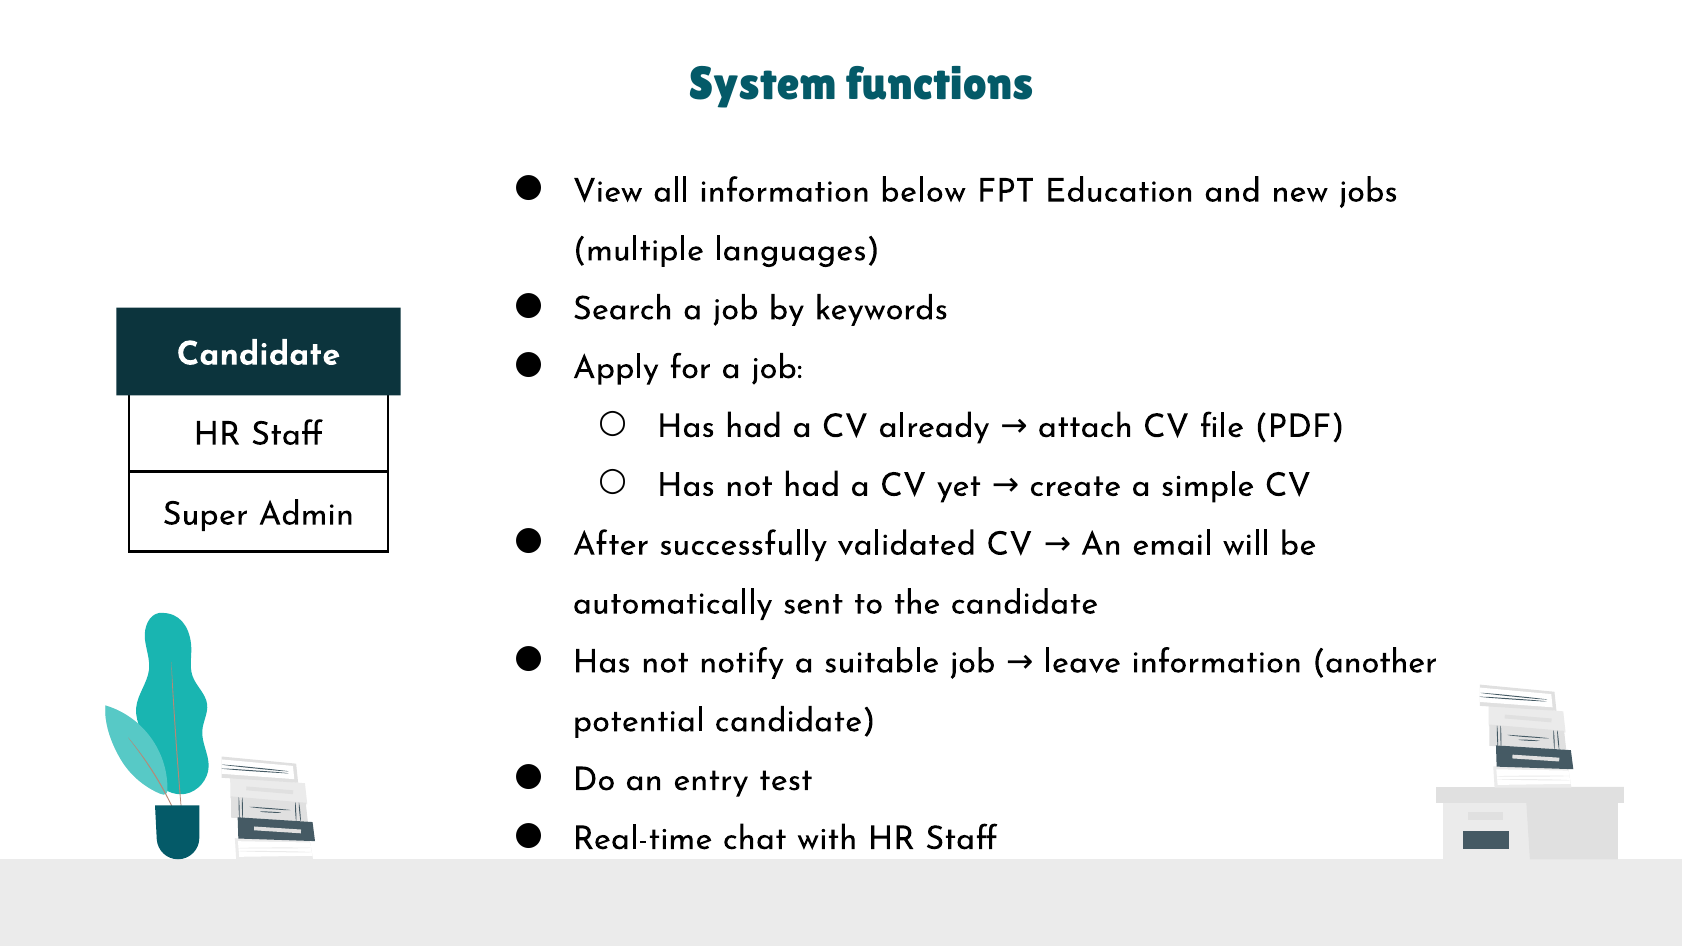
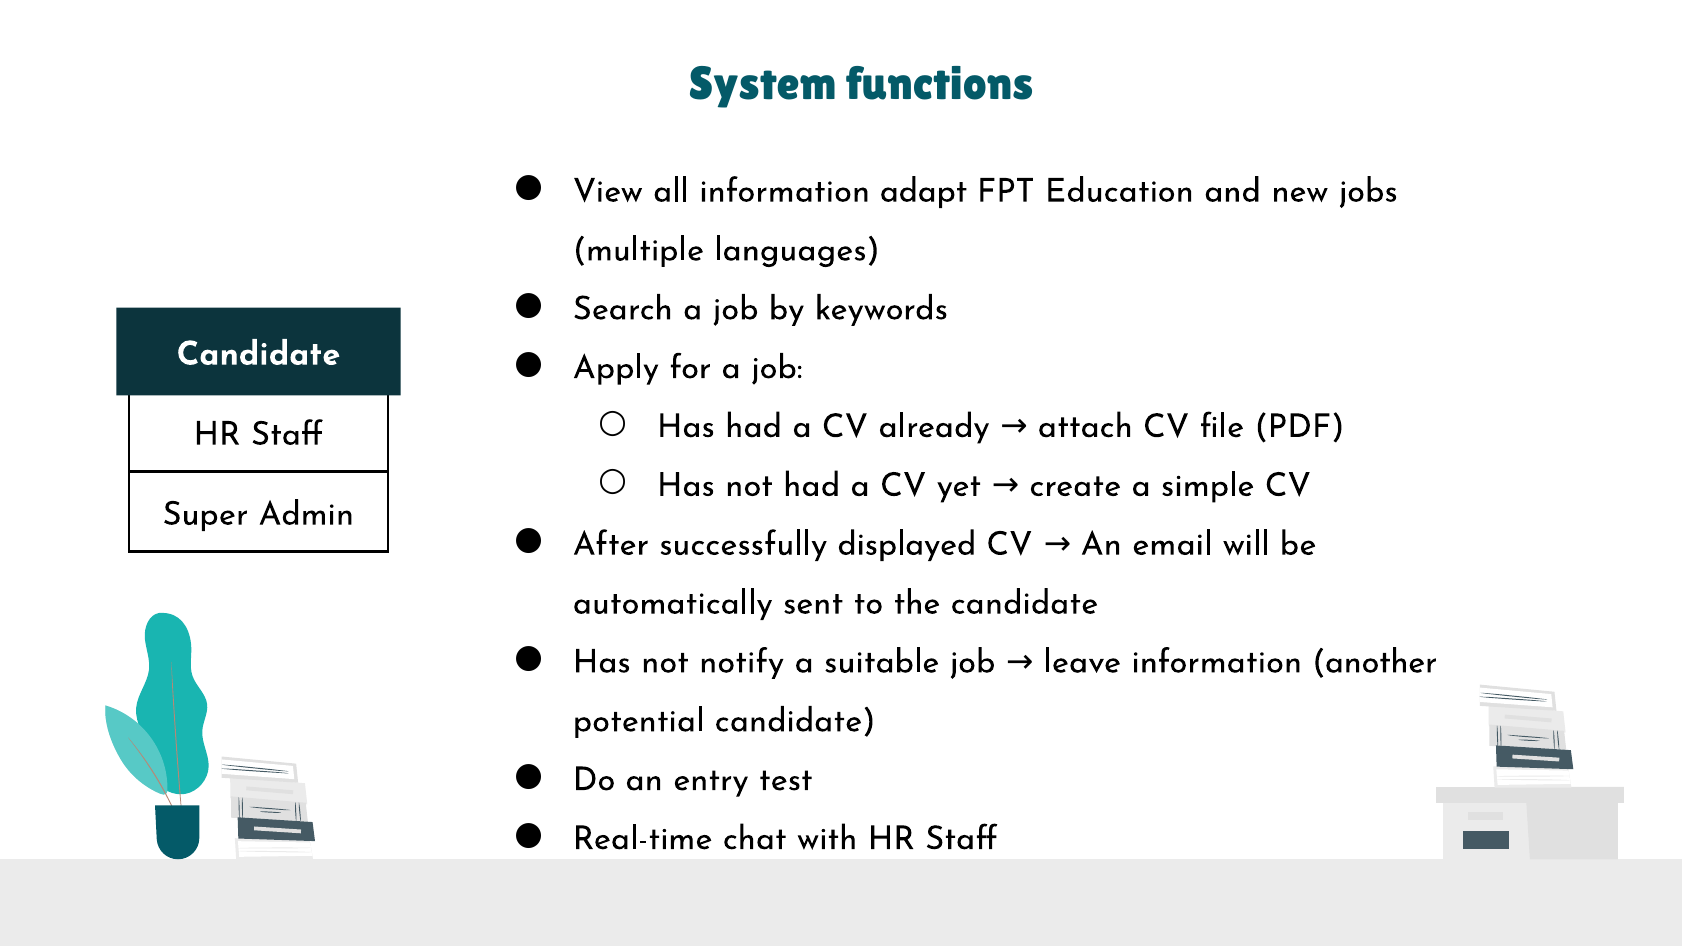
below: below -> adapt
validated: validated -> displayed
